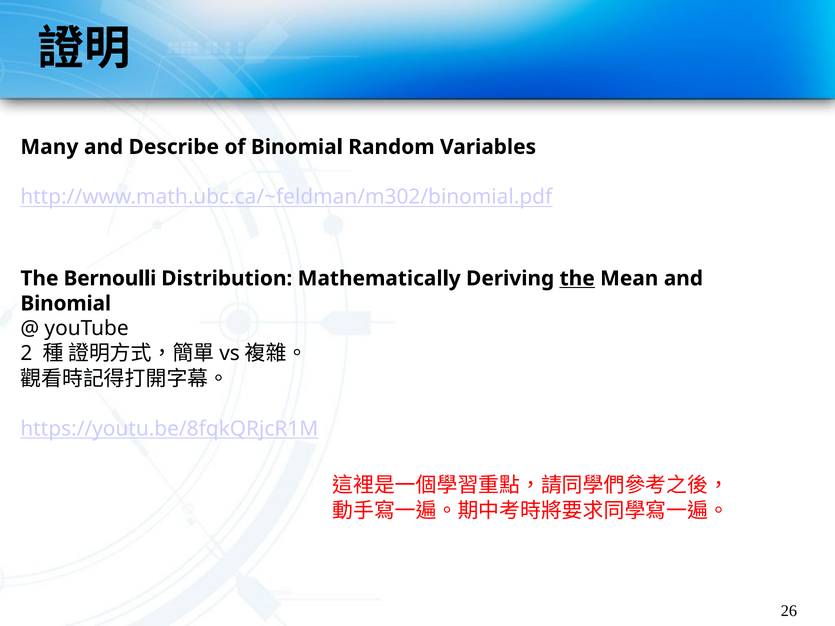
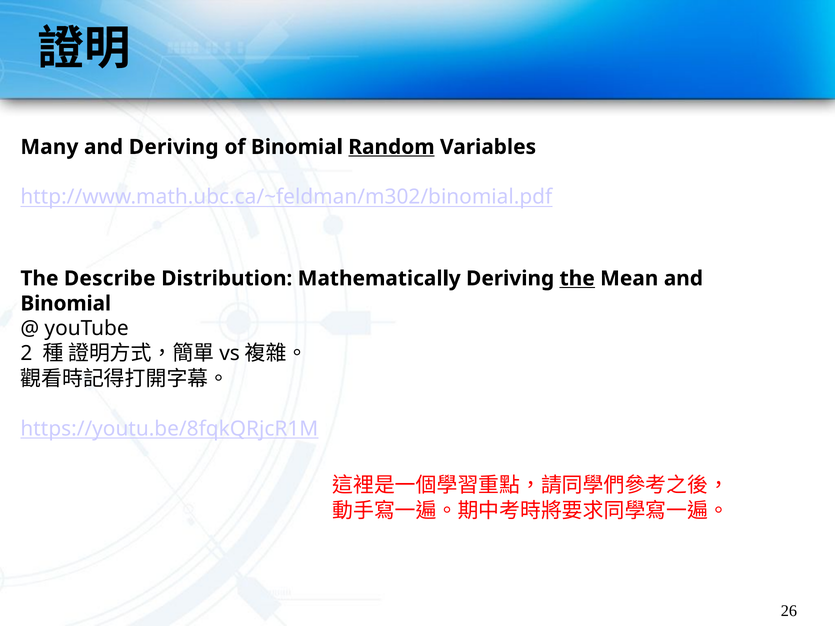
and Describe: Describe -> Deriving
Random underline: none -> present
Bernoulli: Bernoulli -> Describe
